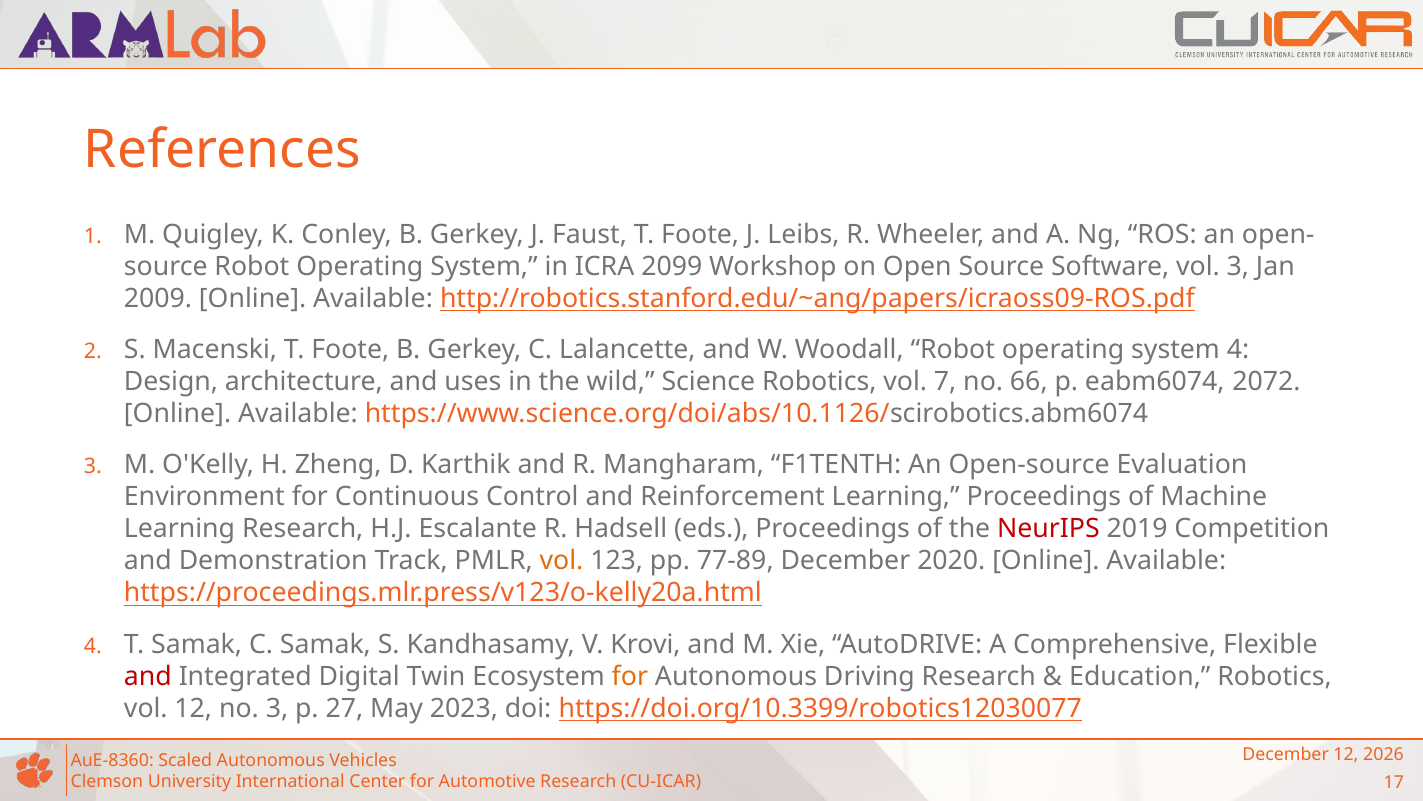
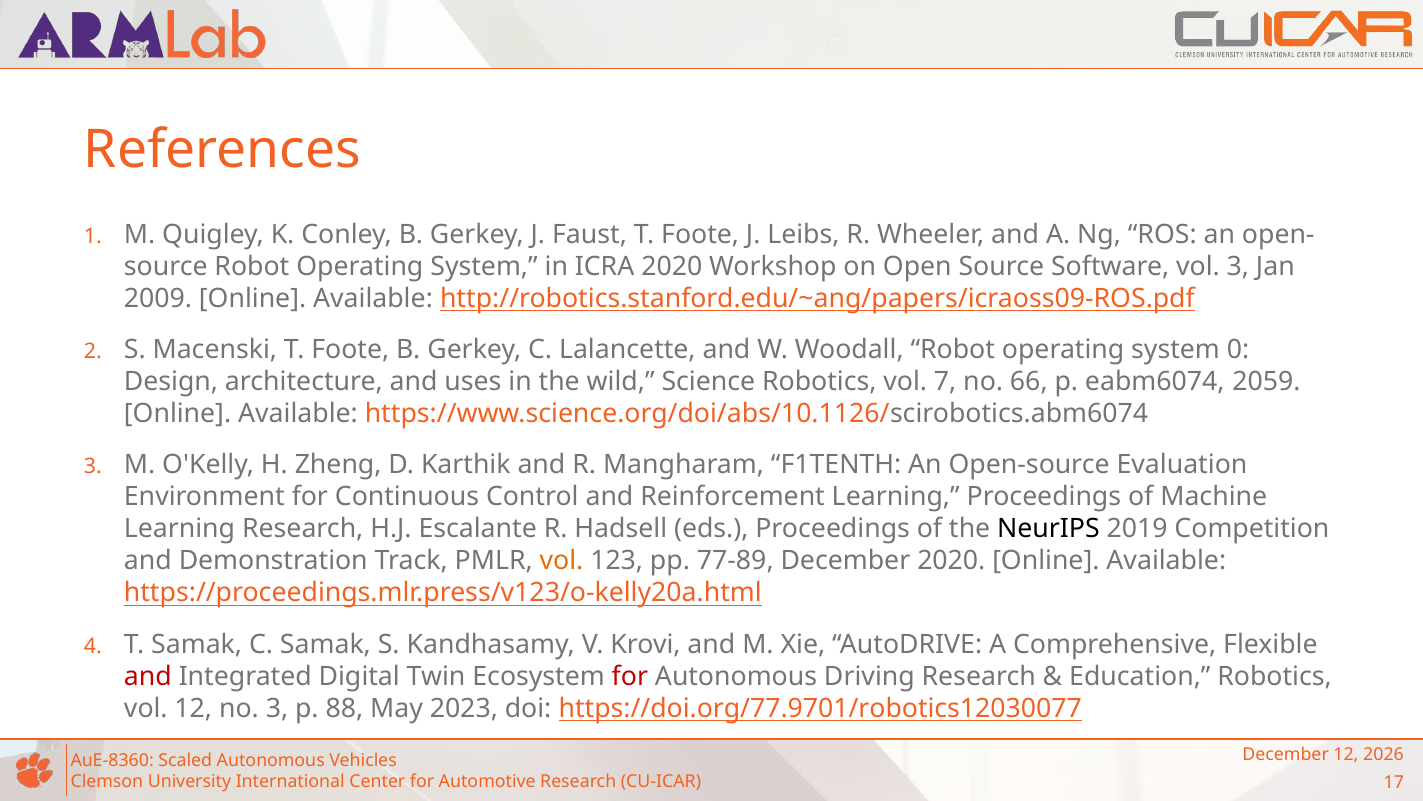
ICRA 2099: 2099 -> 2020
system 4: 4 -> 0
2072: 2072 -> 2059
NeurIPS colour: red -> black
for at (630, 676) colour: orange -> red
27: 27 -> 88
https://doi.org/10.3399/robotics12030077: https://doi.org/10.3399/robotics12030077 -> https://doi.org/77.9701/robotics12030077
